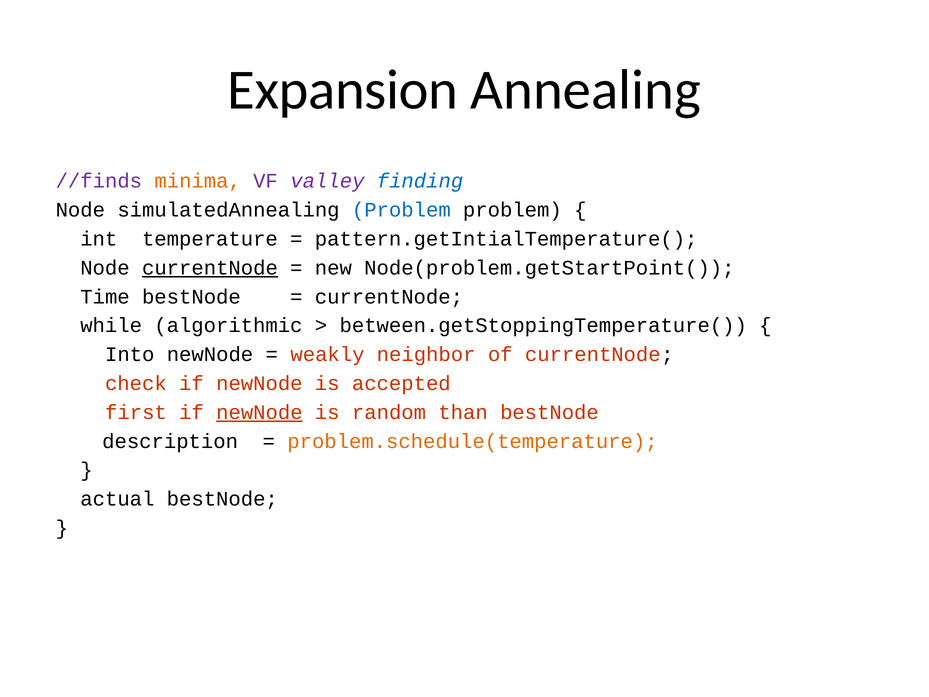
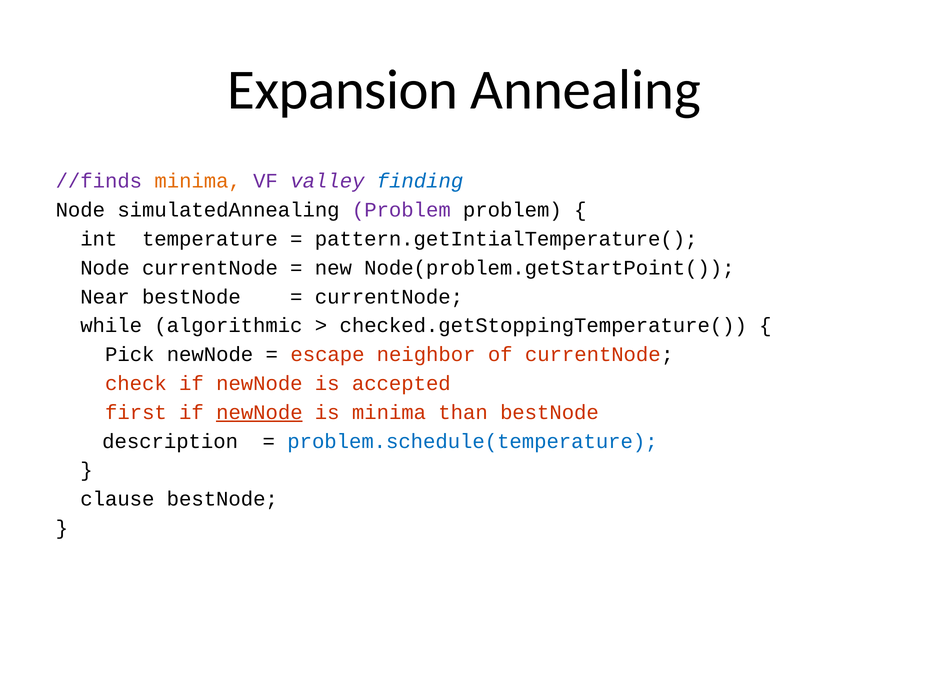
Problem at (401, 210) colour: blue -> purple
currentNode at (210, 268) underline: present -> none
Time: Time -> Near
between.getStoppingTemperature(: between.getStoppingTemperature( -> checked.getStoppingTemperature(
Into: Into -> Pick
weakly: weakly -> escape
is random: random -> minima
problem.schedule(temperature colour: orange -> blue
actual: actual -> clause
